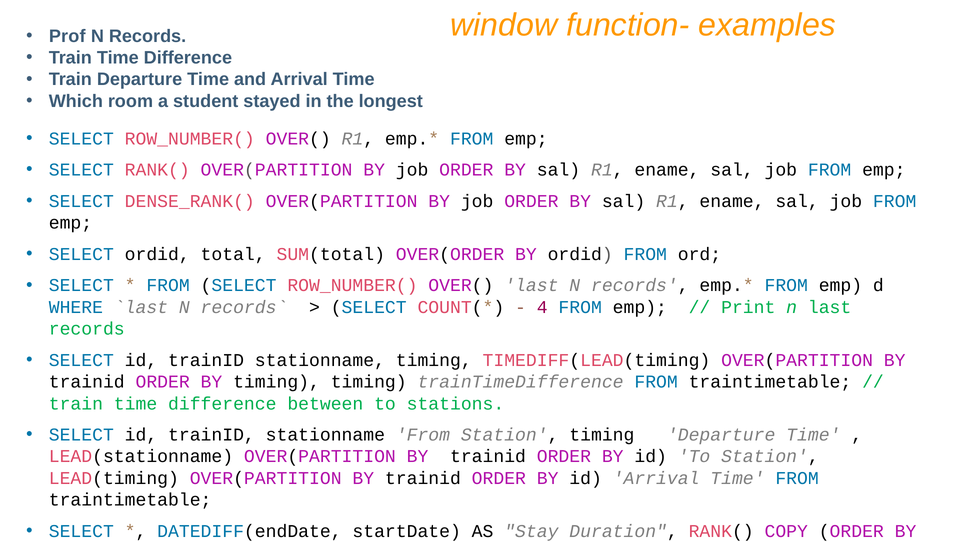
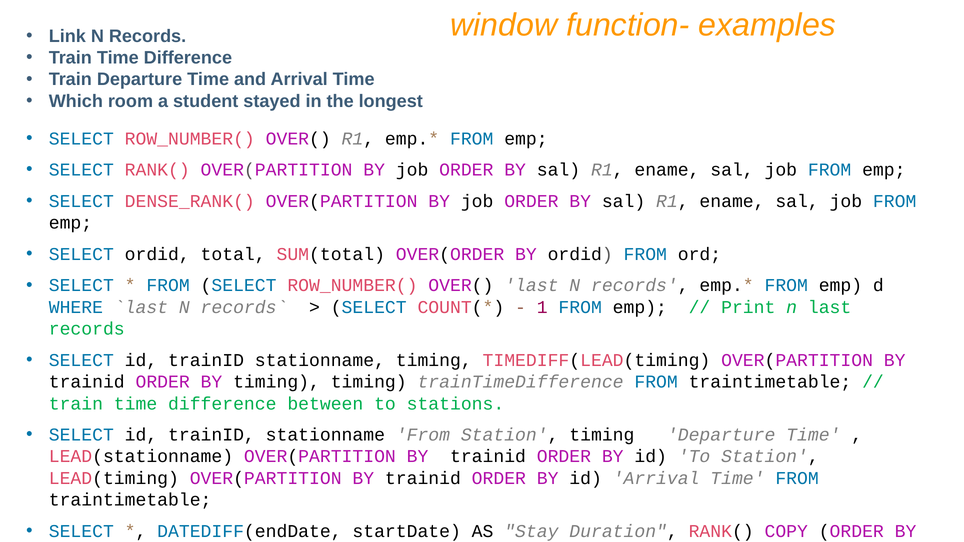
Prof: Prof -> Link
4: 4 -> 1
